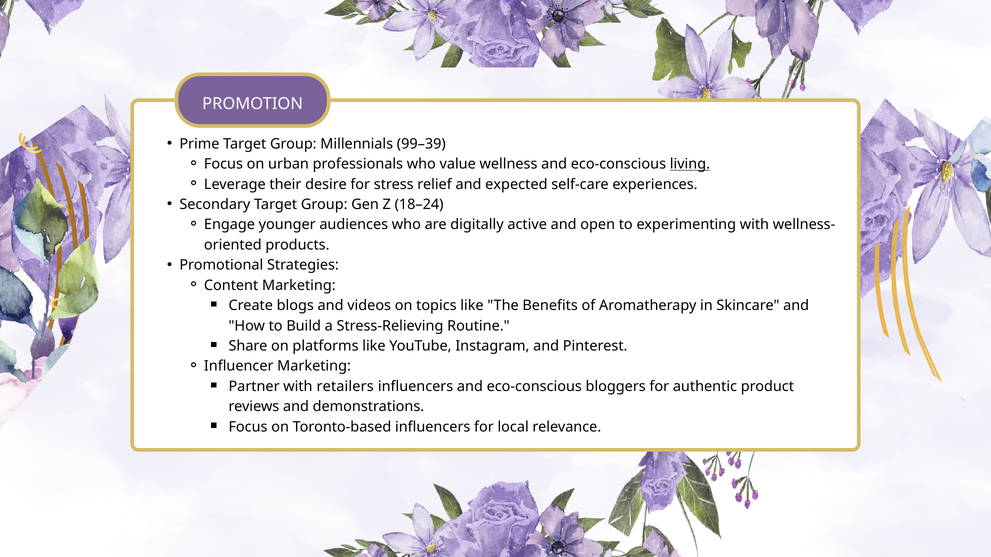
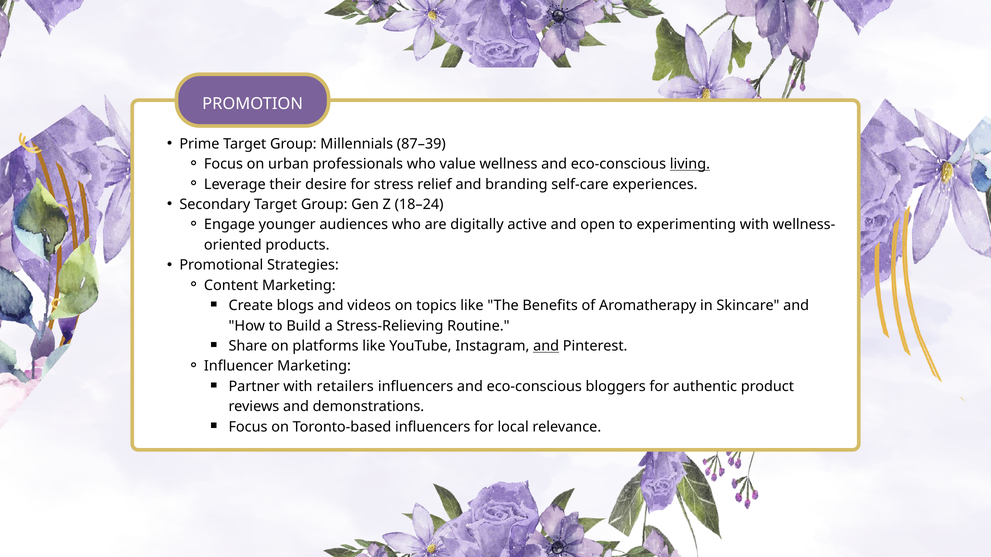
99–39: 99–39 -> 87–39
expected: expected -> branding
and at (546, 346) underline: none -> present
